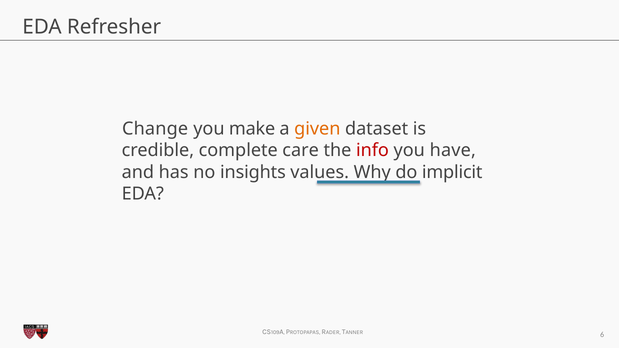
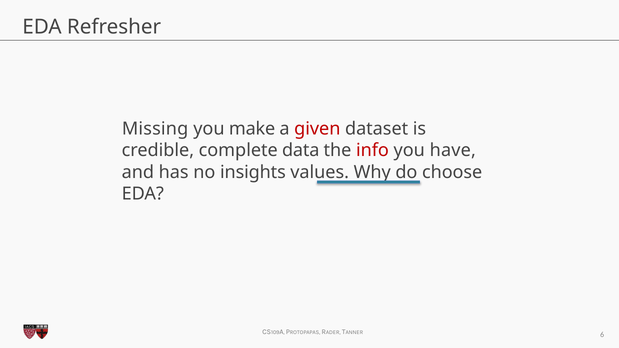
Change: Change -> Missing
given colour: orange -> red
care: care -> data
implicit: implicit -> choose
